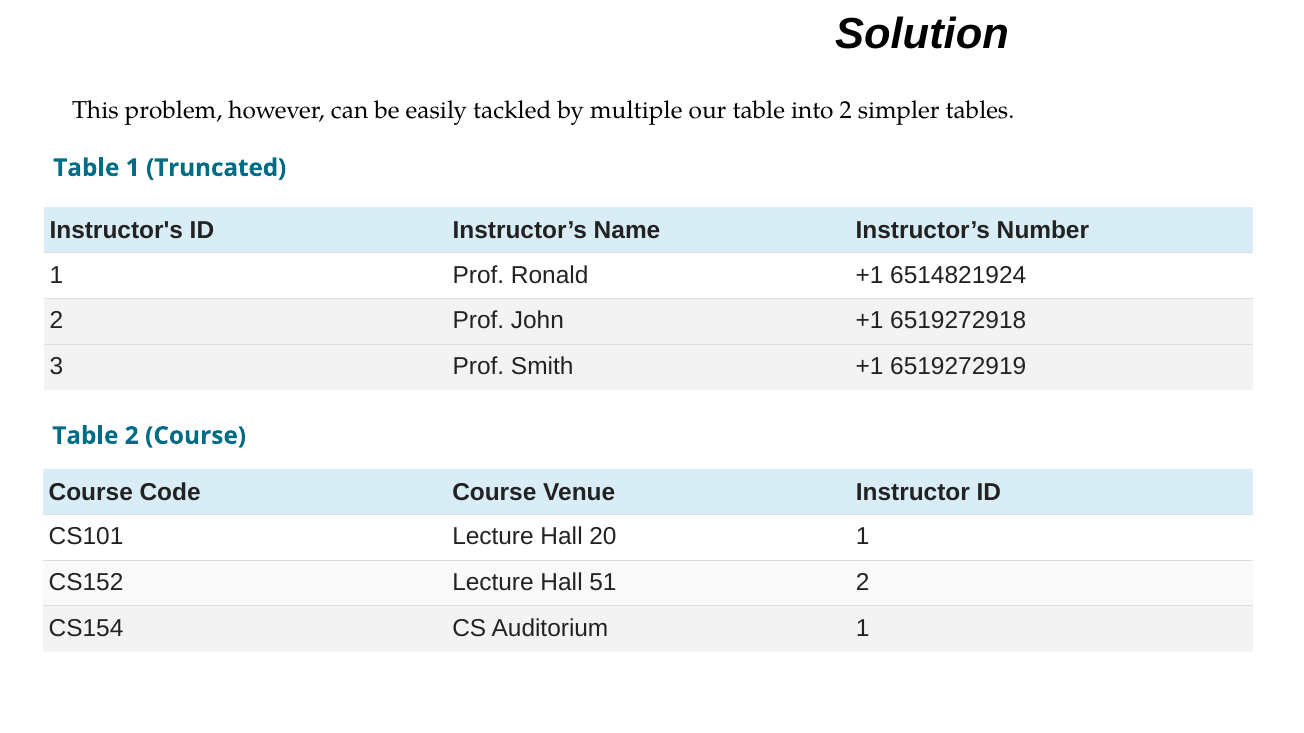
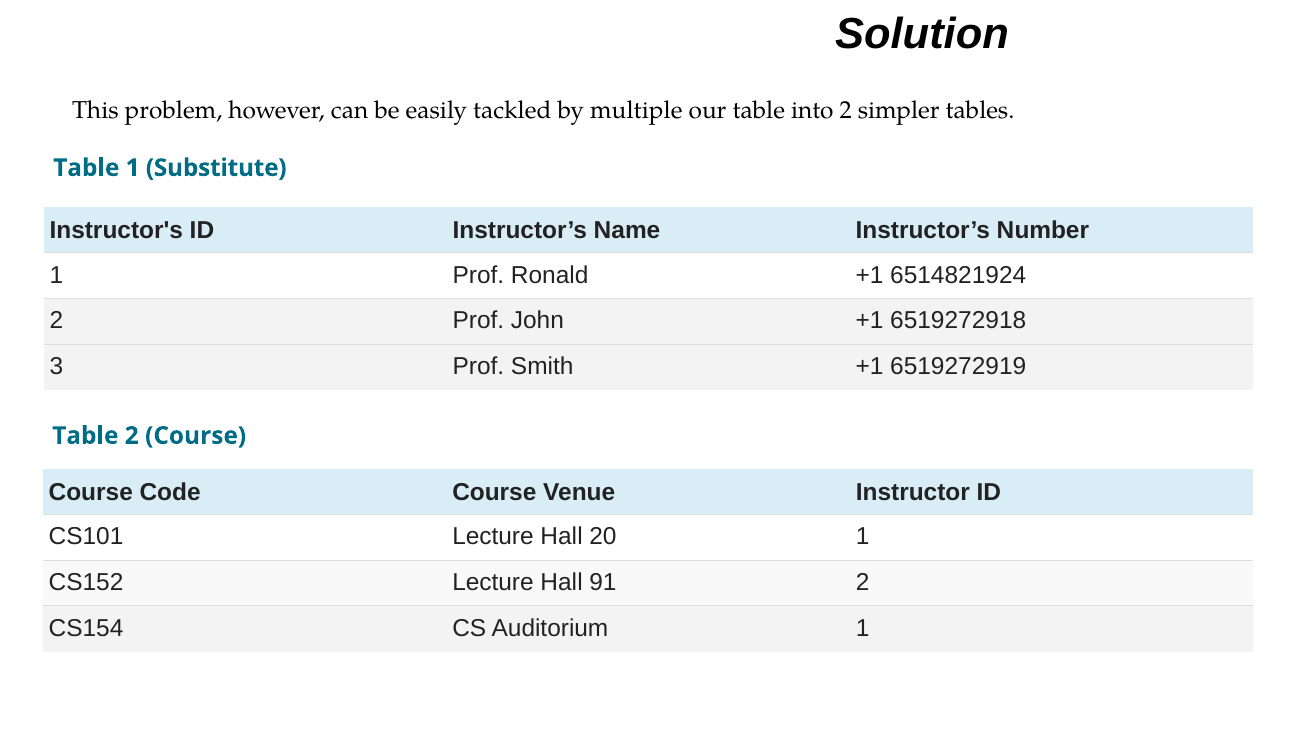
Truncated: Truncated -> Substitute
51: 51 -> 91
